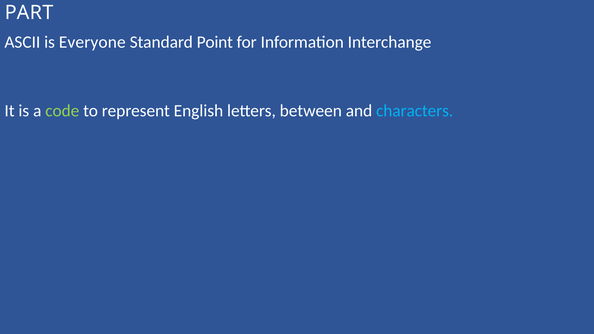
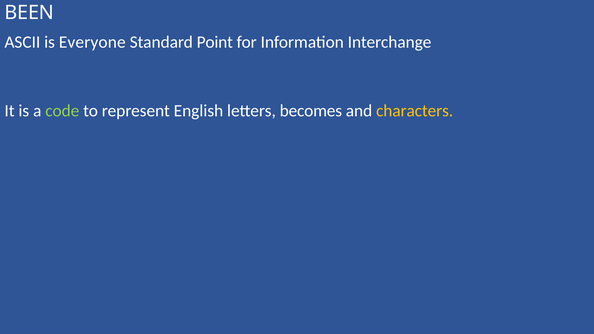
PART: PART -> BEEN
between: between -> becomes
characters colour: light blue -> yellow
